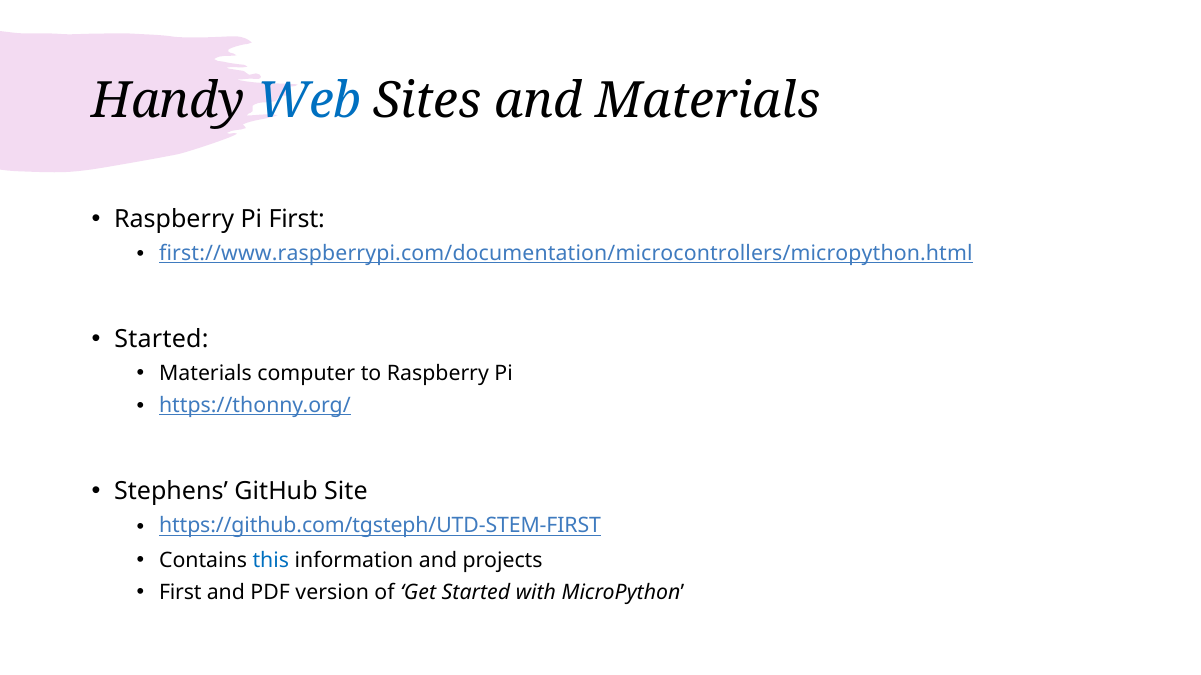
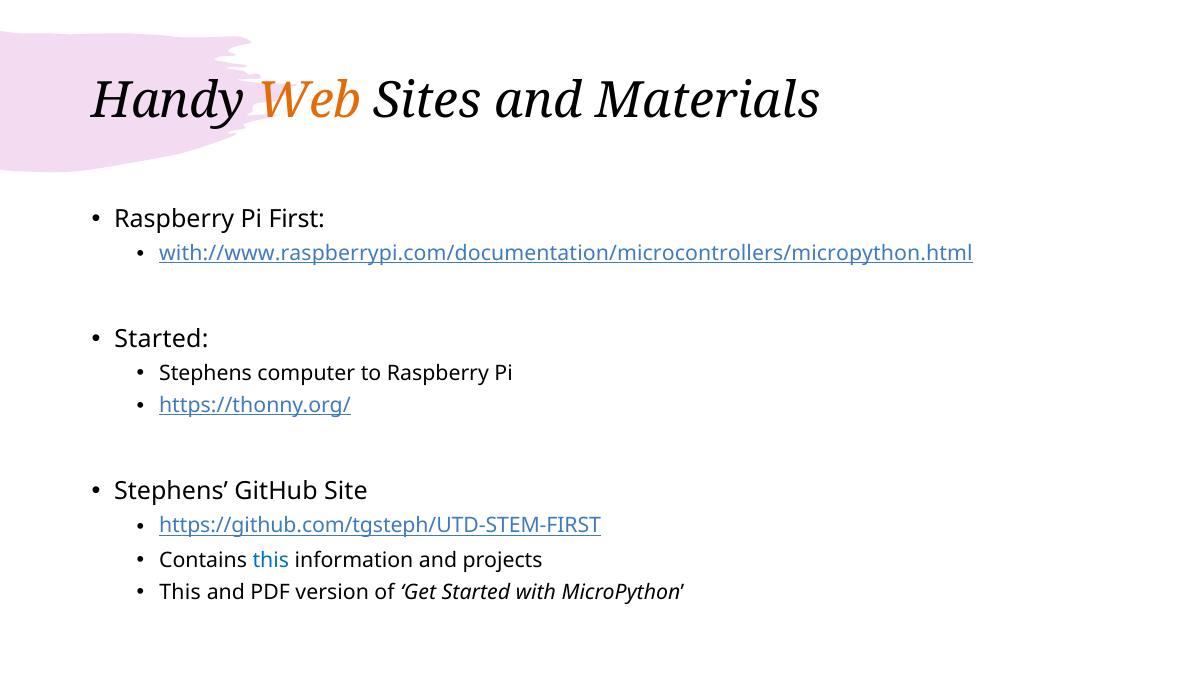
Web colour: blue -> orange
first://www.raspberrypi.com/documentation/microcontrollers/micropython.html: first://www.raspberrypi.com/documentation/microcontrollers/micropython.html -> with://www.raspberrypi.com/documentation/microcontrollers/micropython.html
Materials at (205, 374): Materials -> Stephens
First at (180, 593): First -> This
